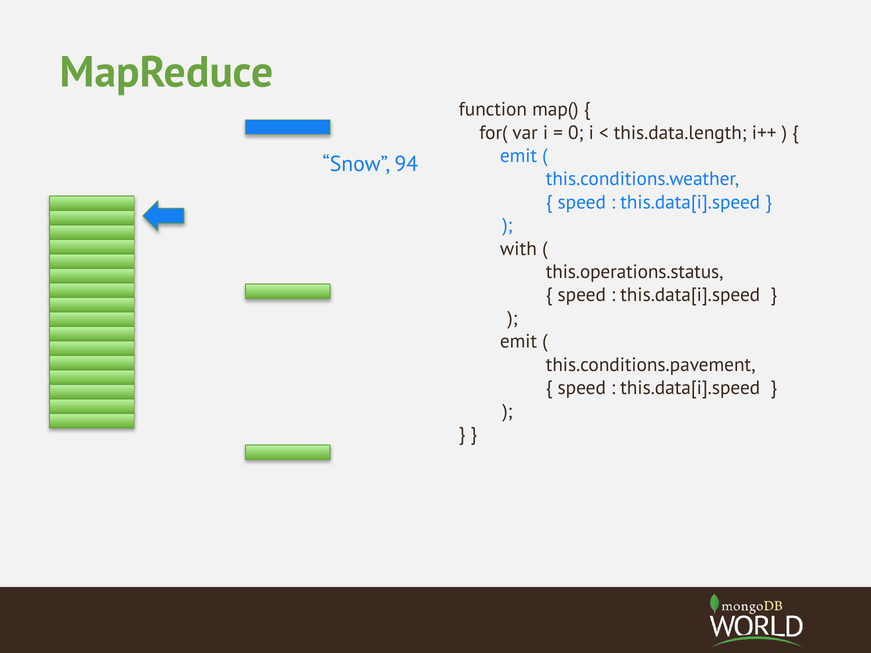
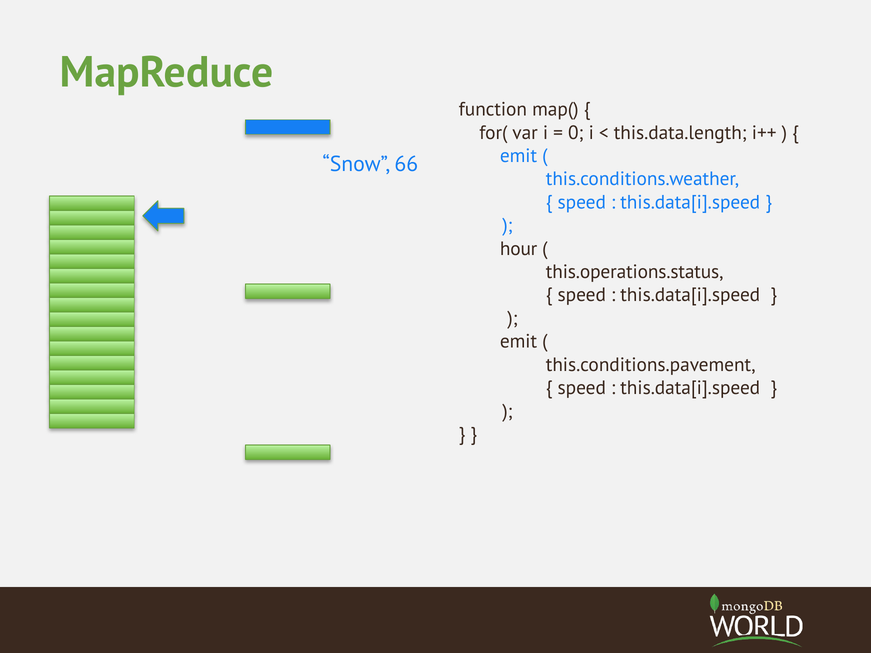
94: 94 -> 66
with: with -> hour
